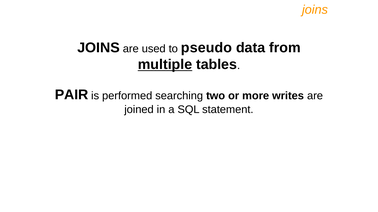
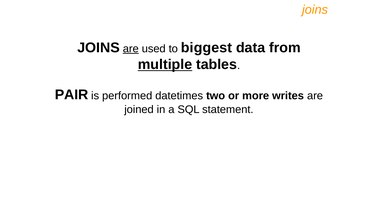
are at (131, 49) underline: none -> present
pseudo: pseudo -> biggest
searching: searching -> datetimes
